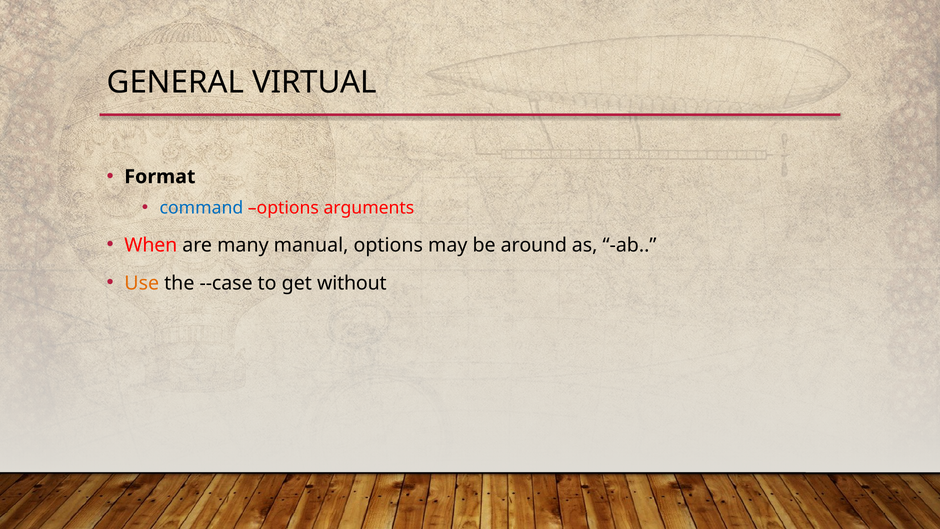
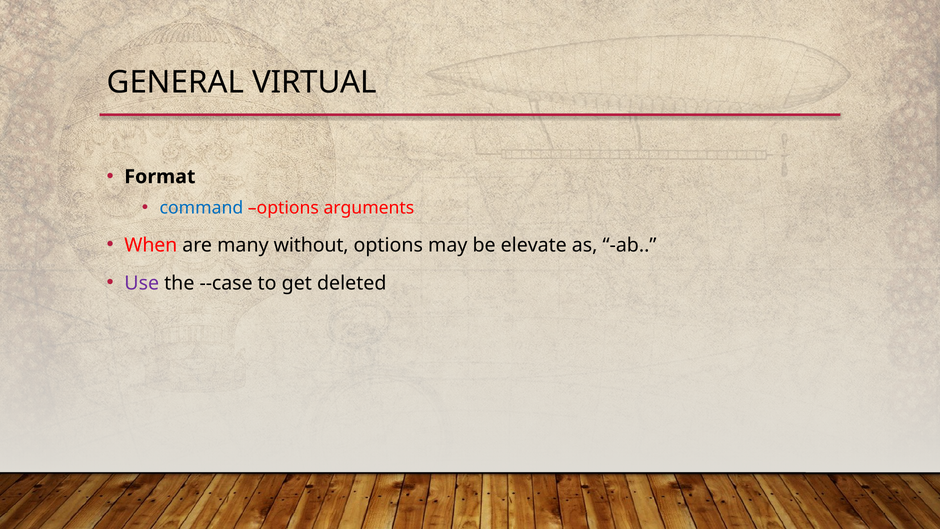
manual: manual -> without
around: around -> elevate
Use colour: orange -> purple
without: without -> deleted
